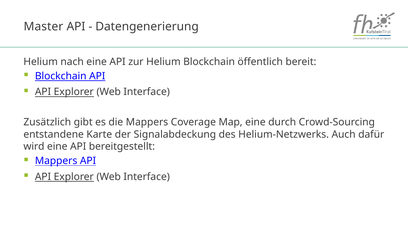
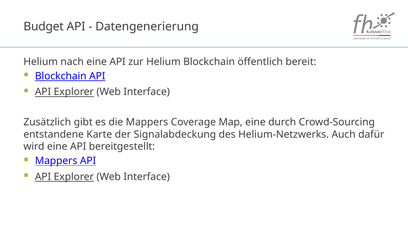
Master: Master -> Budget
